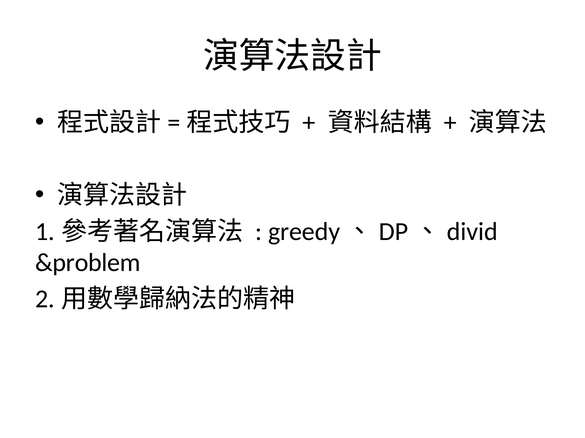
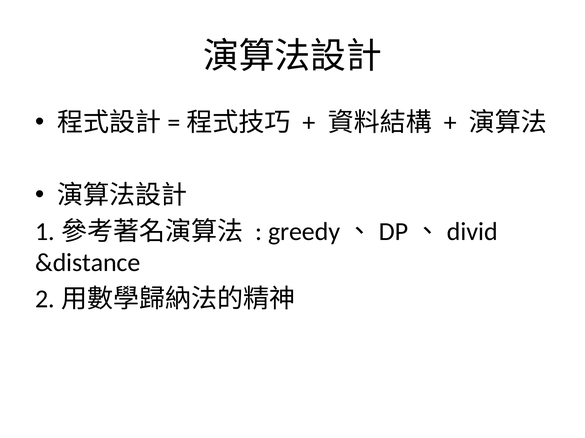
&problem: &problem -> &distance
